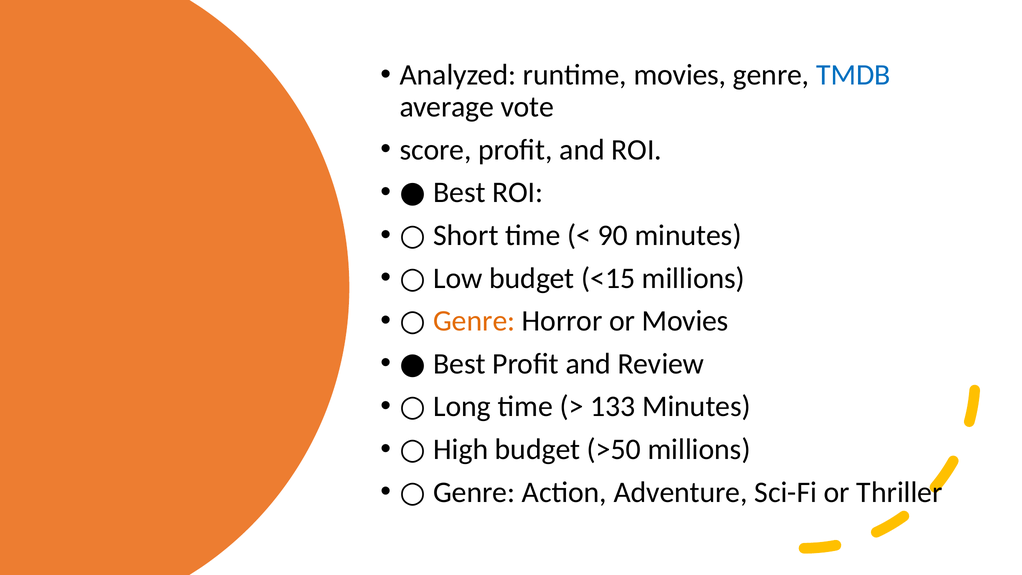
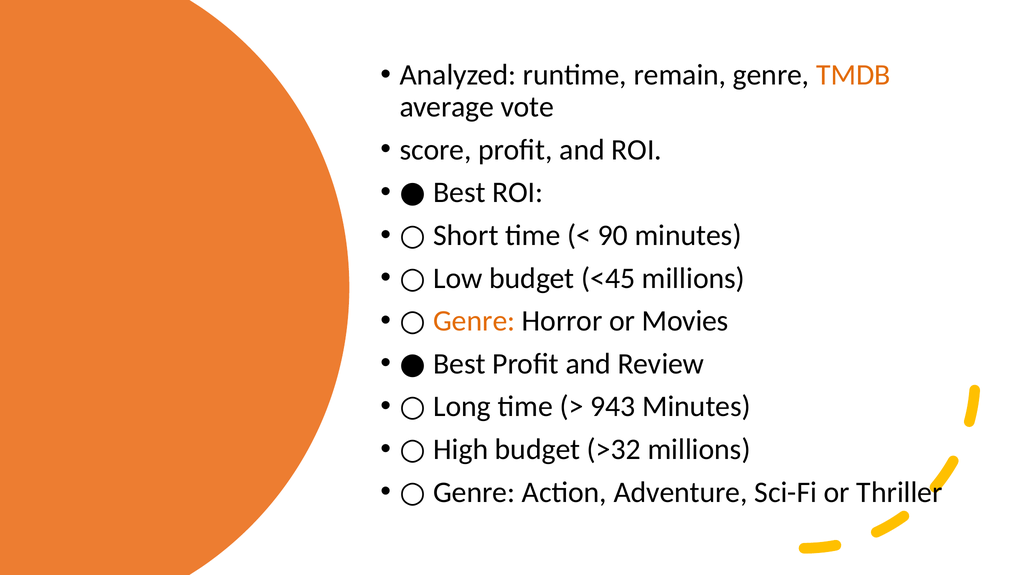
runtime movies: movies -> remain
TMDB colour: blue -> orange
<15: <15 -> <45
133: 133 -> 943
>50: >50 -> >32
